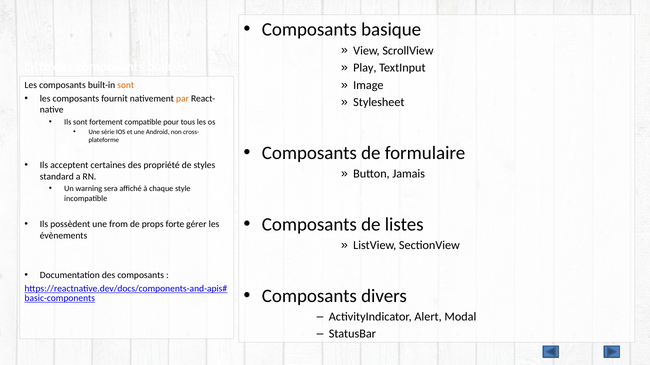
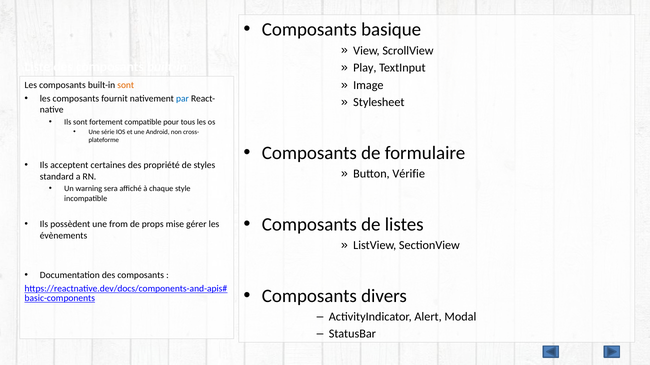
par colour: orange -> blue
Jamais: Jamais -> Vérifie
forte: forte -> mise
